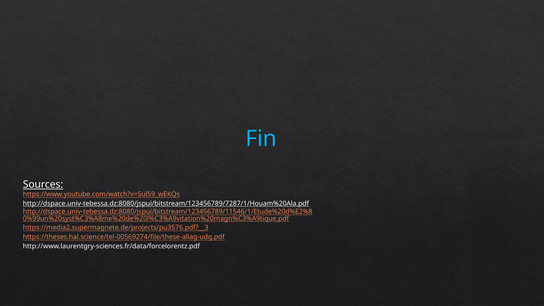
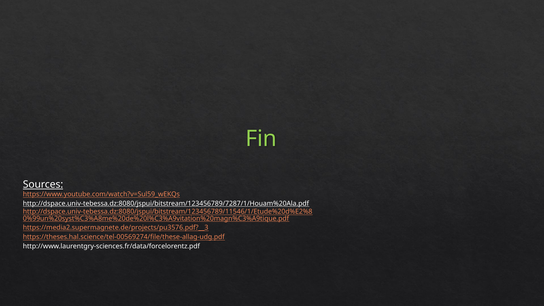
Fin colour: light blue -> light green
